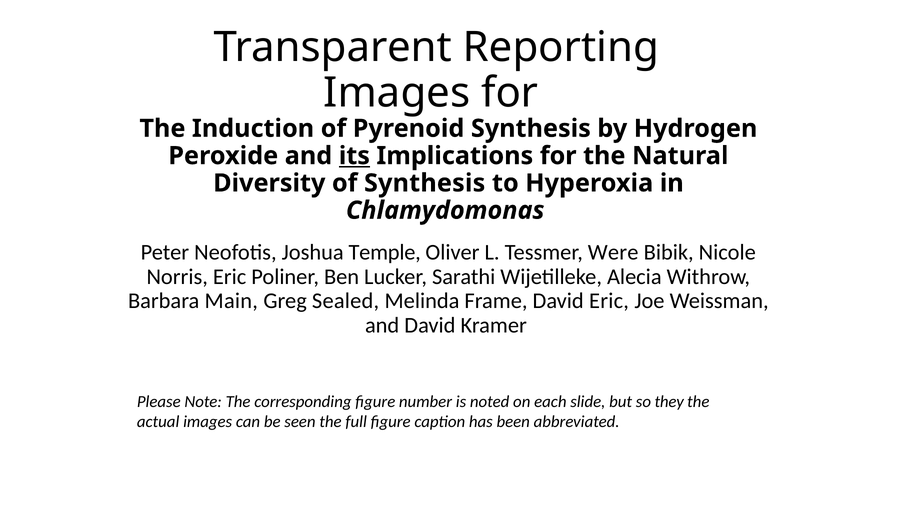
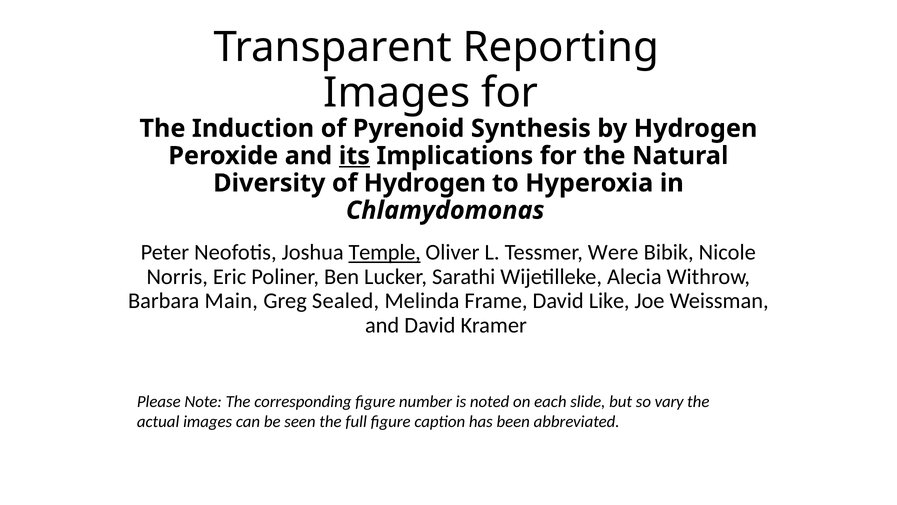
of Synthesis: Synthesis -> Hydrogen
Temple underline: none -> present
David Eric: Eric -> Like
they: they -> vary
